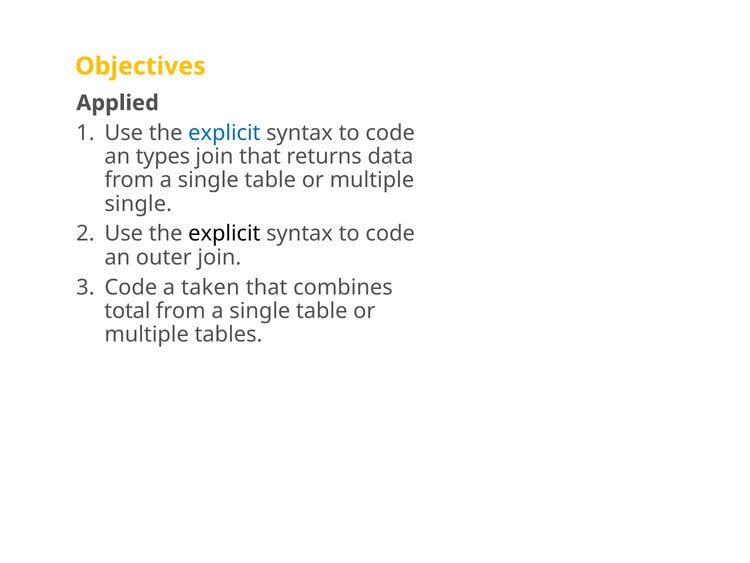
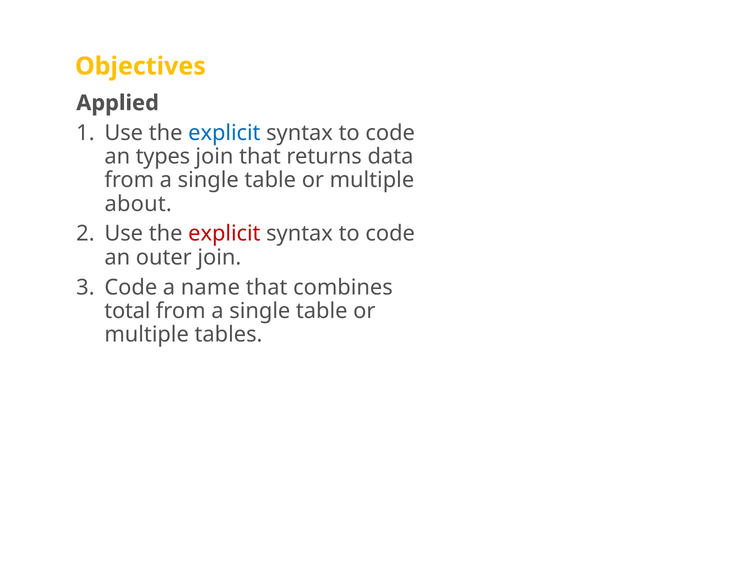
single at (138, 204): single -> about
explicit at (224, 234) colour: black -> red
taken: taken -> name
